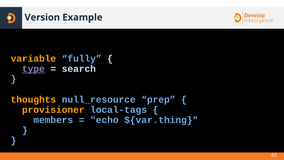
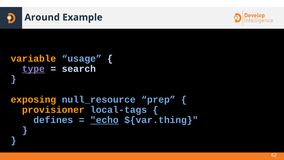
Version: Version -> Around
fully: fully -> usage
thoughts: thoughts -> exposing
members: members -> defines
echo underline: none -> present
